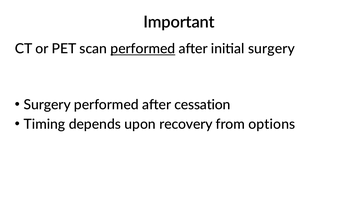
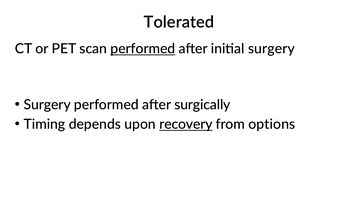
Important: Important -> Tolerated
cessation: cessation -> surgically
recovery underline: none -> present
